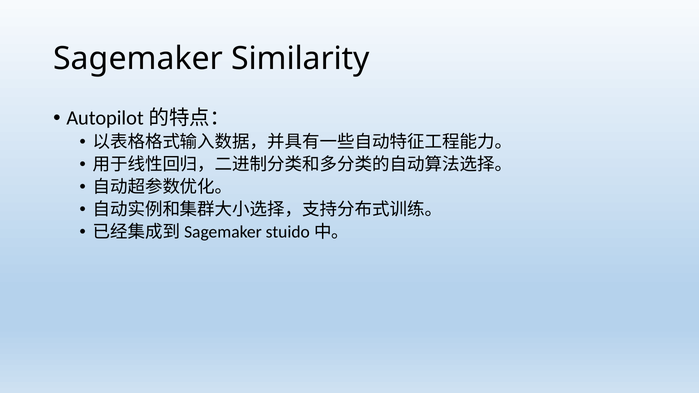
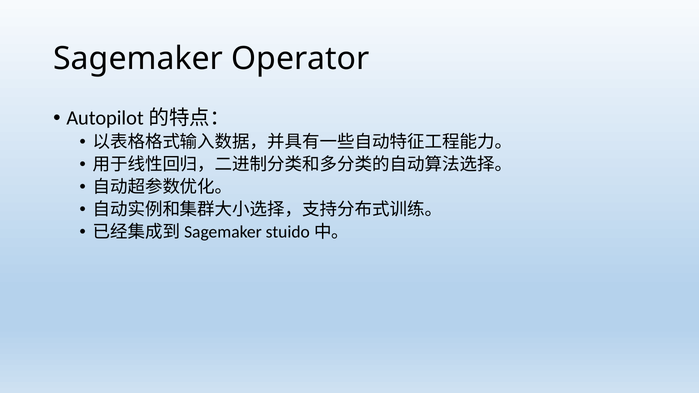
Similarity: Similarity -> Operator
